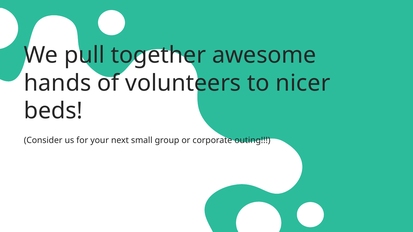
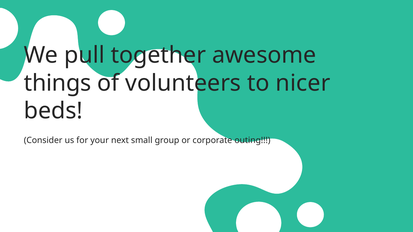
hands: hands -> things
